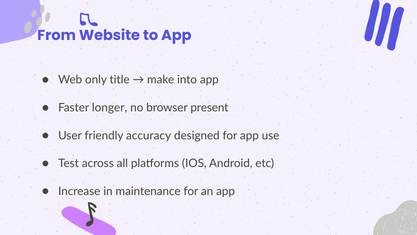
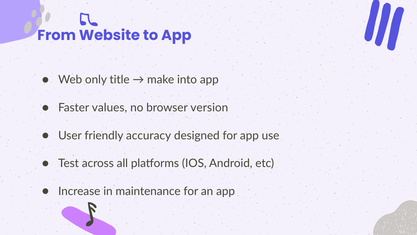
longer: longer -> values
present: present -> version
